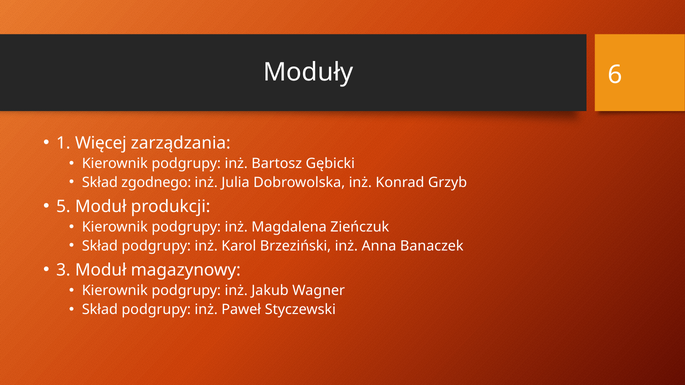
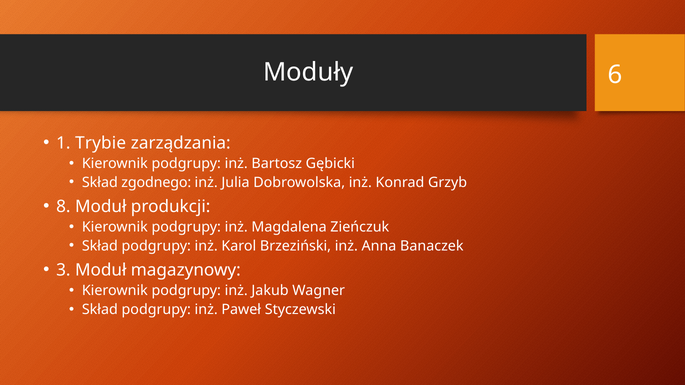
Więcej: Więcej -> Trybie
5: 5 -> 8
